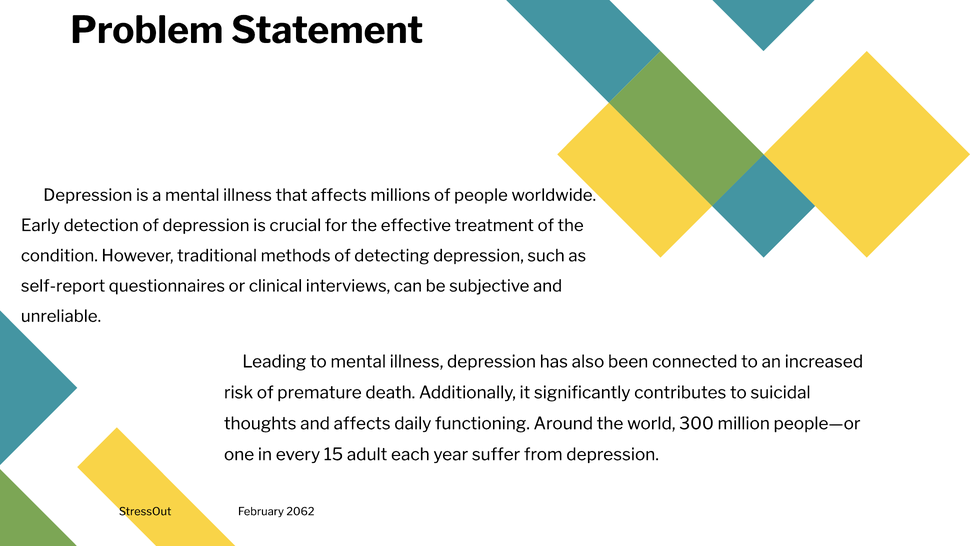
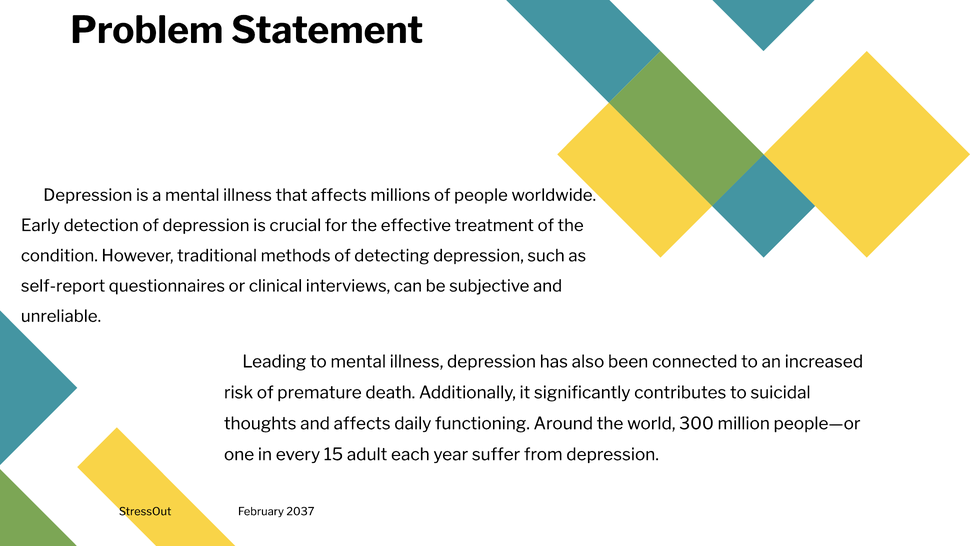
2062: 2062 -> 2037
